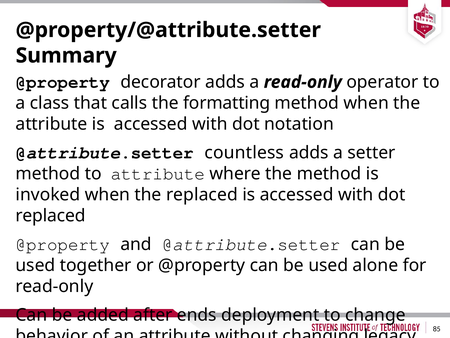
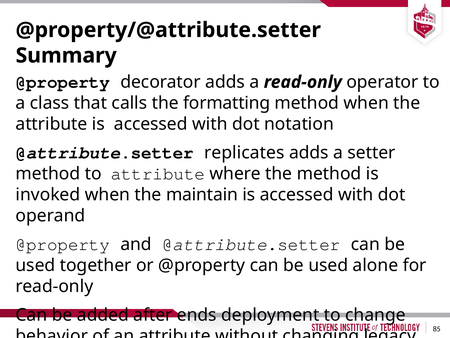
countless: countless -> replicates
the replaced: replaced -> maintain
replaced at (50, 216): replaced -> operand
